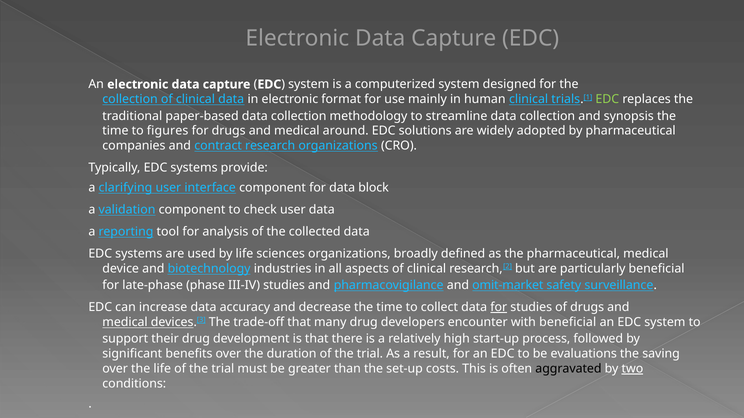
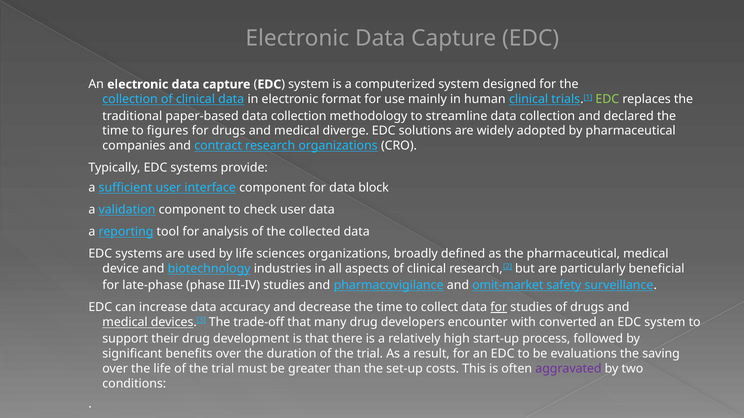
synopsis: synopsis -> declared
around: around -> diverge
clarifying: clarifying -> sufficient
with beneficial: beneficial -> converted
aggravated colour: black -> purple
two underline: present -> none
